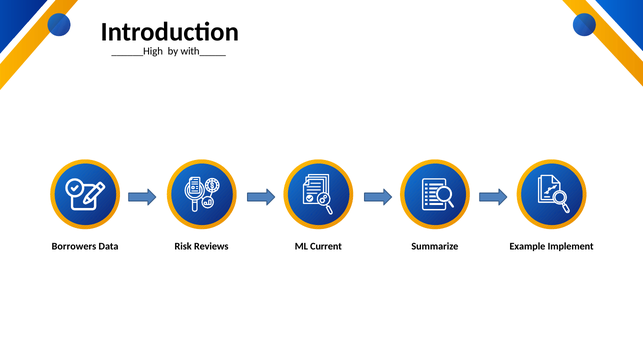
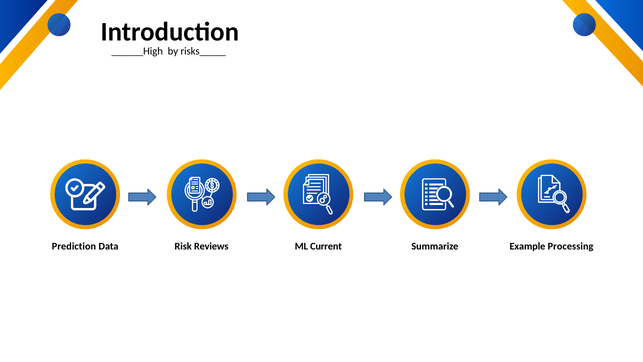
with_____: with_____ -> risks_____
Borrowers: Borrowers -> Prediction
Implement: Implement -> Processing
